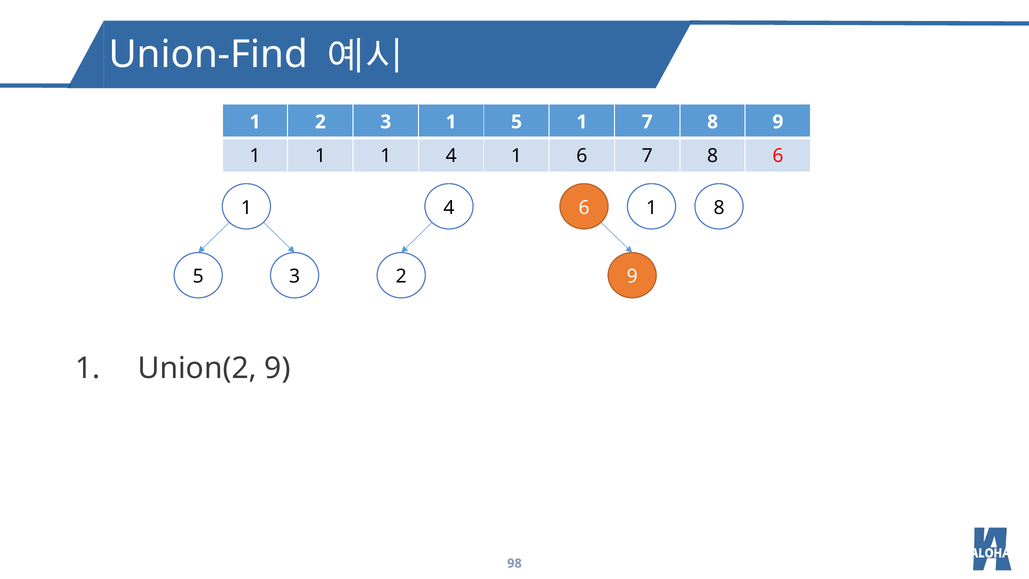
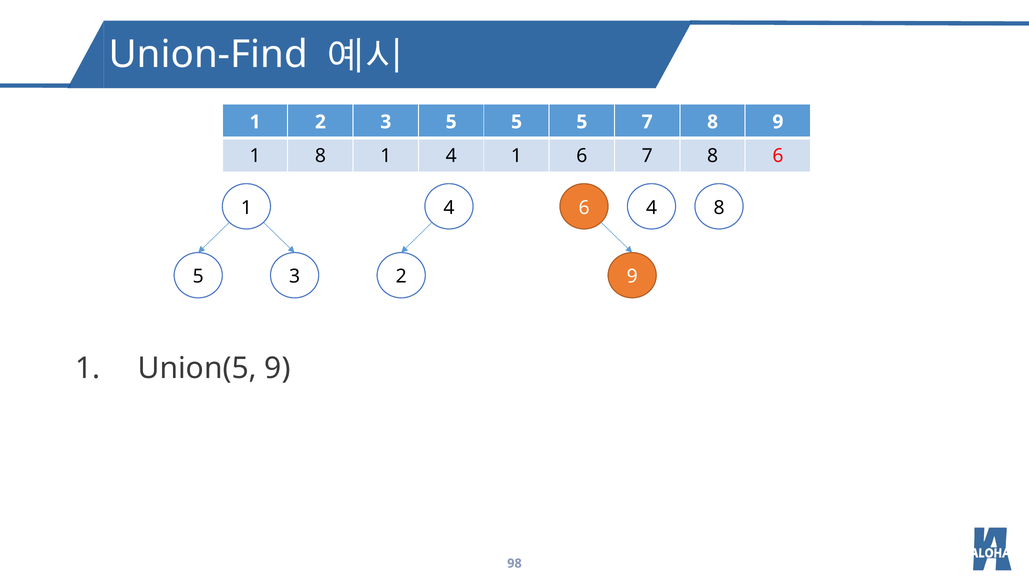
3 1: 1 -> 5
1 at (582, 122): 1 -> 5
1 at (320, 156): 1 -> 8
6 1: 1 -> 4
Union(2: Union(2 -> Union(5
